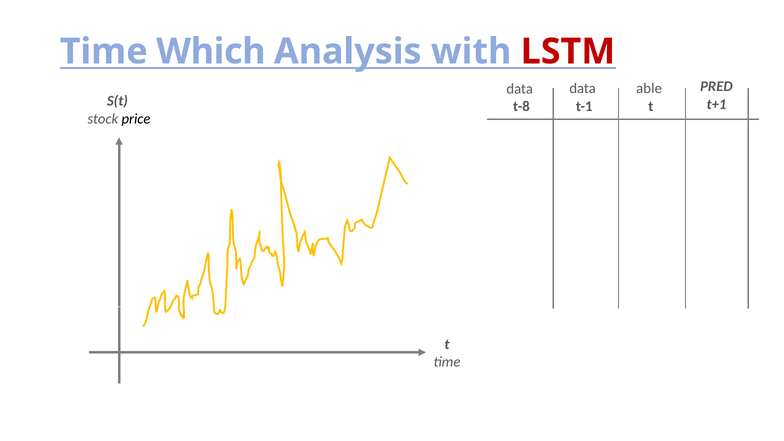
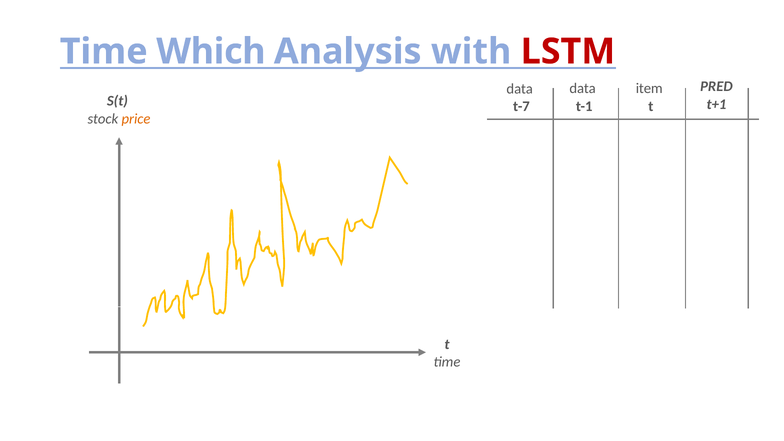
able: able -> item
t-8: t-8 -> t-7
price colour: black -> orange
